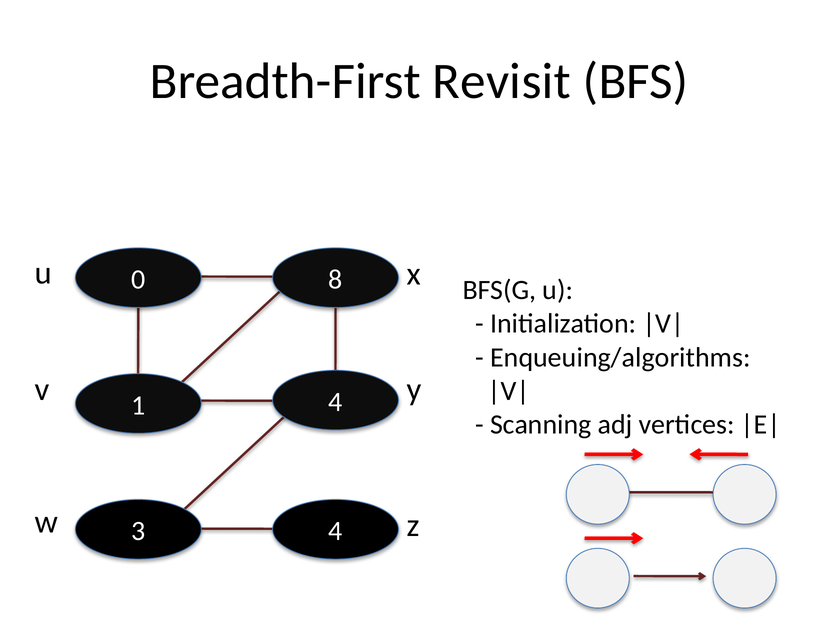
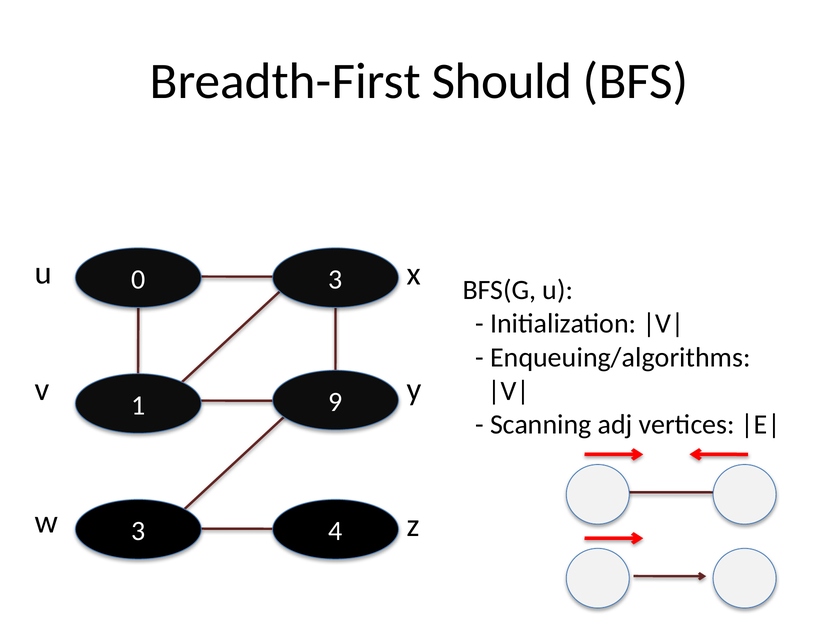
Revisit: Revisit -> Should
u 8: 8 -> 3
v 4: 4 -> 9
